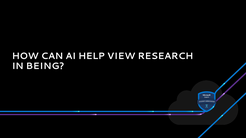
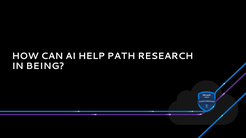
VIEW: VIEW -> PATH
